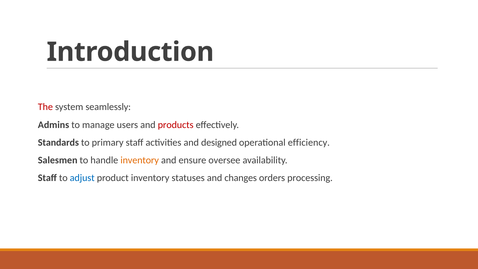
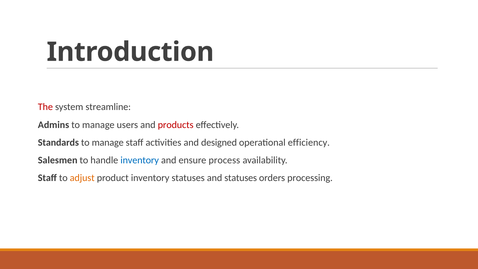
seamlessly: seamlessly -> streamline
primary at (108, 142): primary -> manage
inventory at (140, 160) colour: orange -> blue
oversee: oversee -> process
adjust colour: blue -> orange
and changes: changes -> statuses
